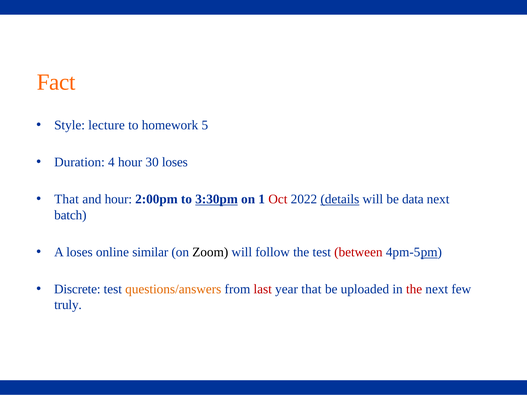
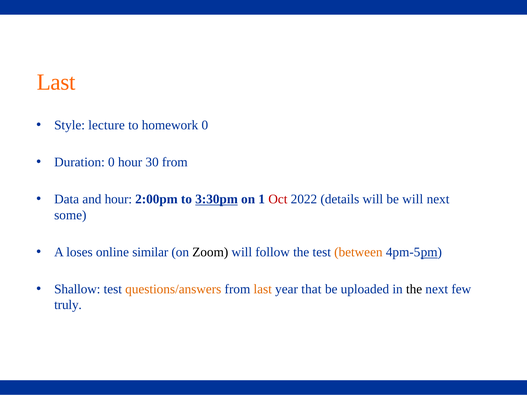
Fact at (56, 82): Fact -> Last
homework 5: 5 -> 0
Duration 4: 4 -> 0
30 loses: loses -> from
That at (67, 199): That -> Data
details underline: present -> none
be data: data -> will
batch: batch -> some
between colour: red -> orange
Discrete: Discrete -> Shallow
last at (263, 289) colour: red -> orange
the at (414, 289) colour: red -> black
